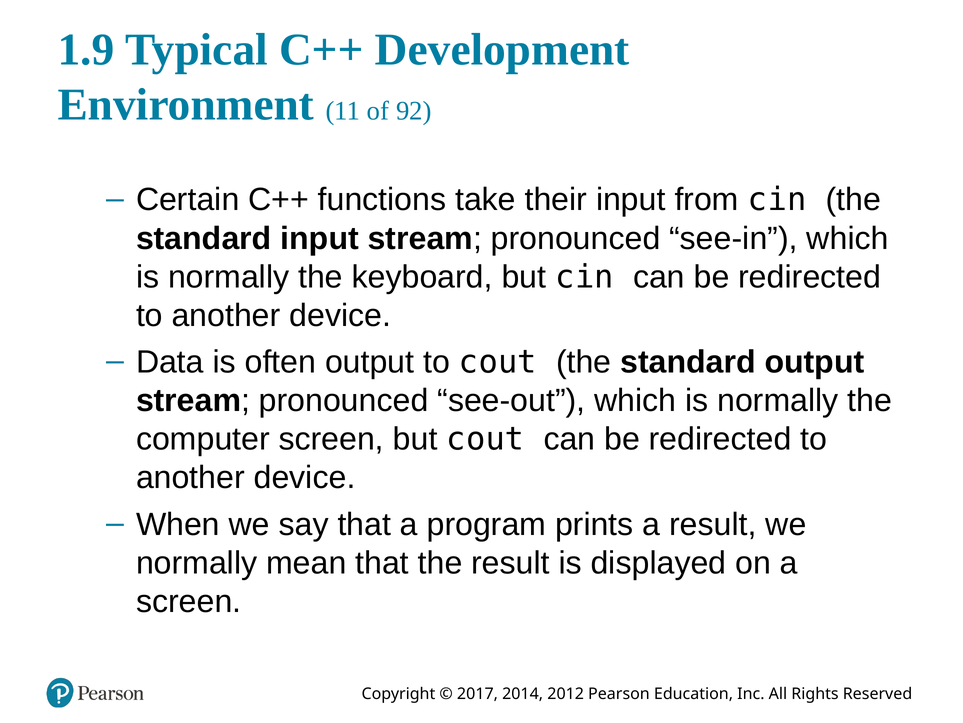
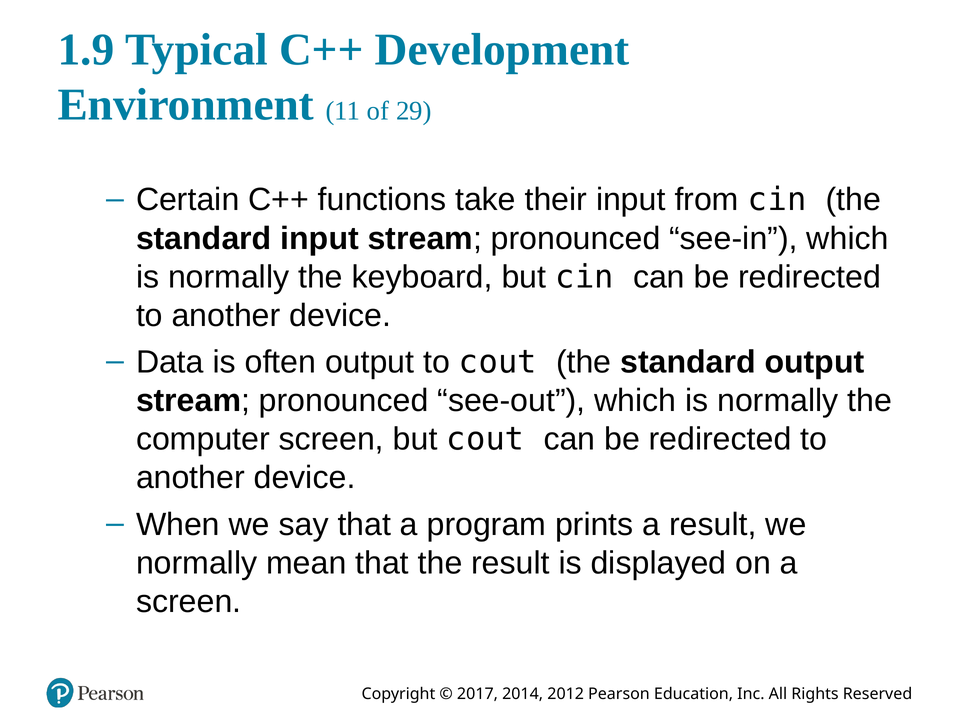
92: 92 -> 29
